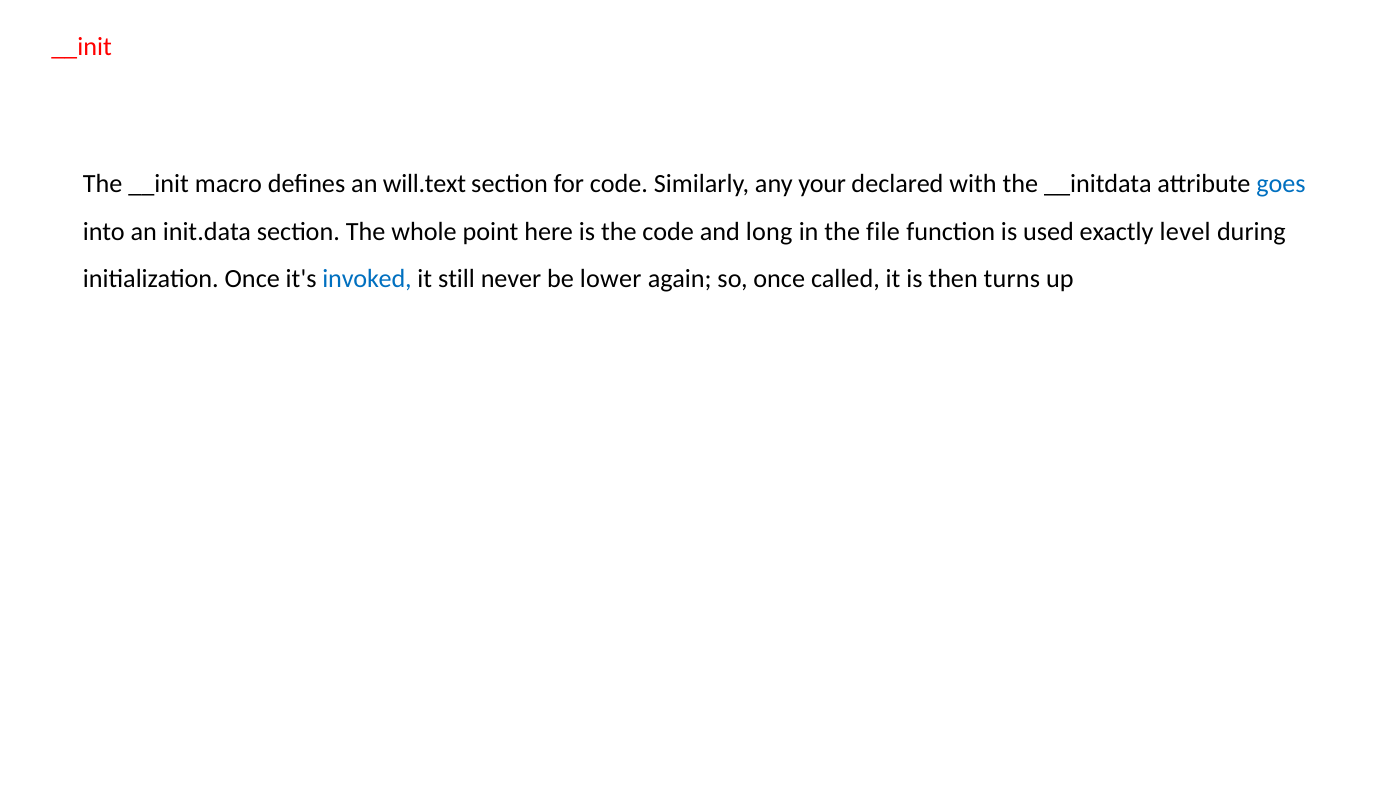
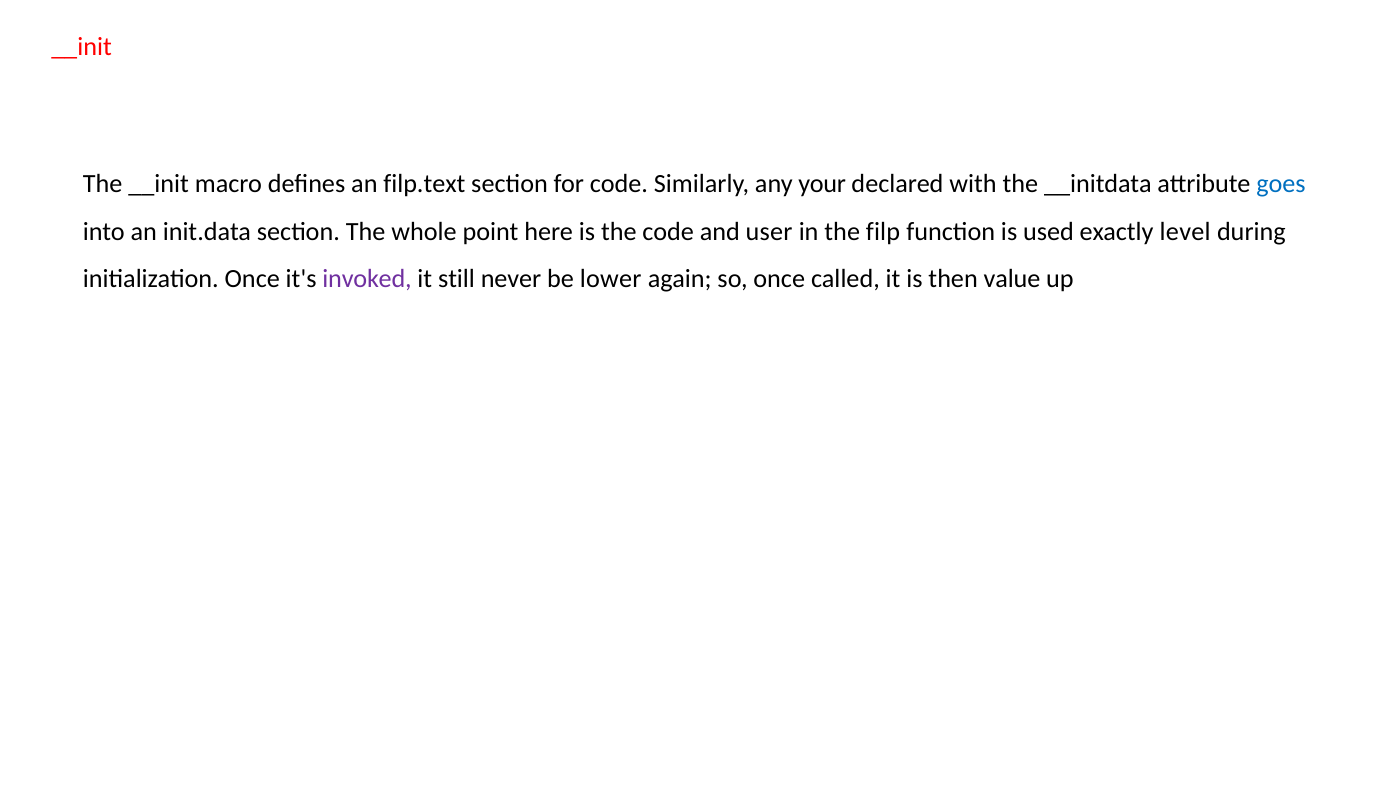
will.text: will.text -> filp.text
long: long -> user
file: file -> filp
invoked colour: blue -> purple
turns: turns -> value
